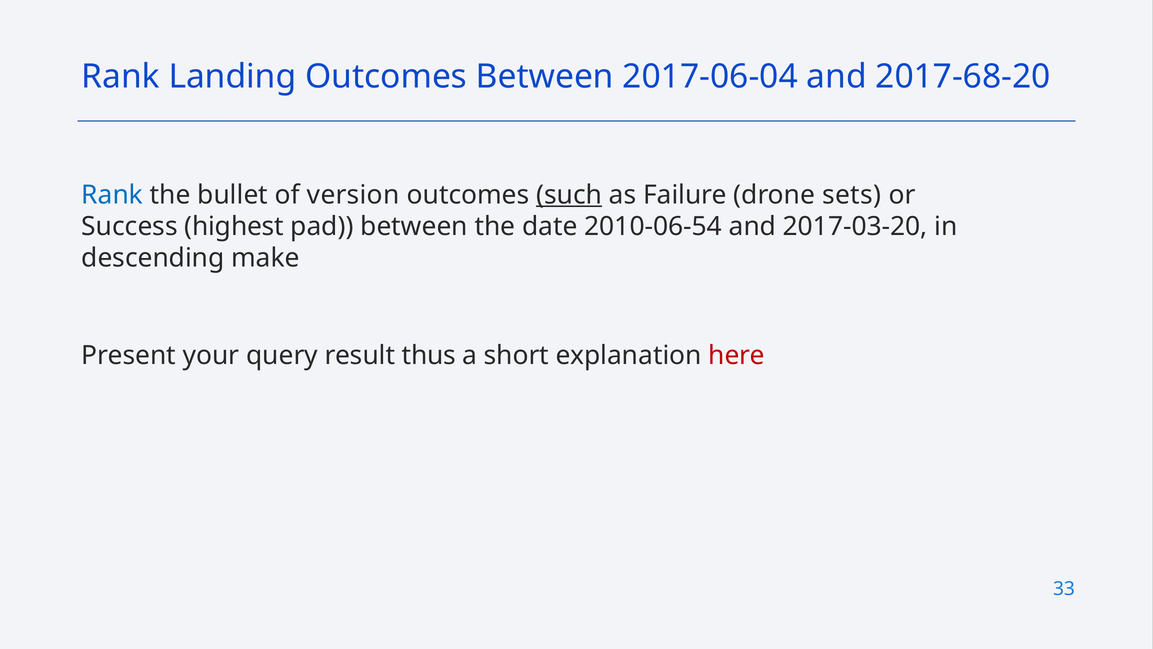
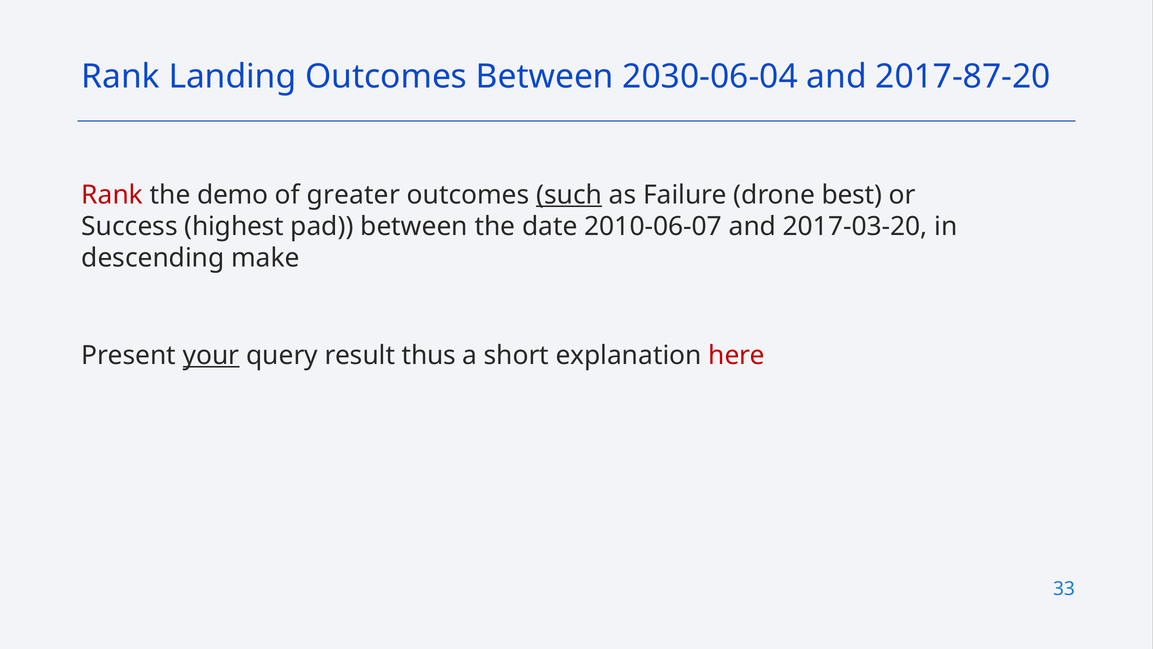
2017-06-04: 2017-06-04 -> 2030-06-04
2017-68-20: 2017-68-20 -> 2017-87-20
Rank at (112, 195) colour: blue -> red
bullet: bullet -> demo
version: version -> greater
sets: sets -> best
2010-06-54: 2010-06-54 -> 2010-06-07
your underline: none -> present
